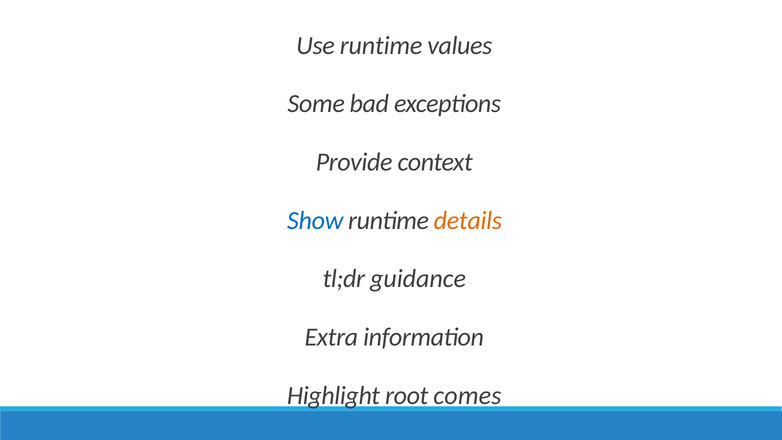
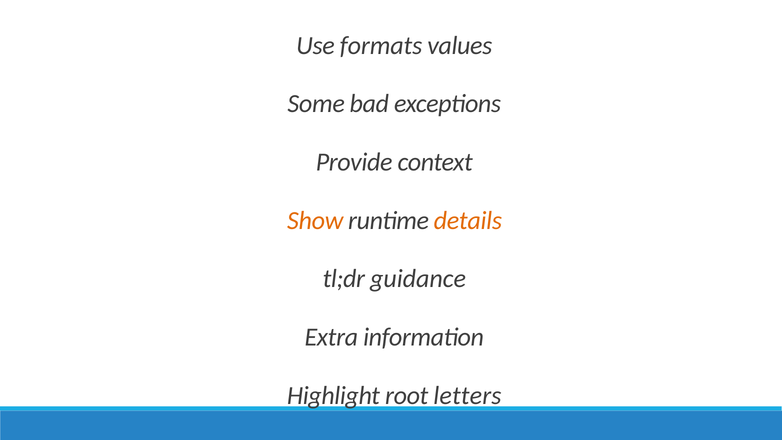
Use runtime: runtime -> formats
Show colour: blue -> orange
comes: comes -> letters
